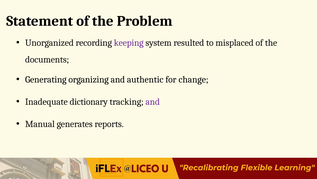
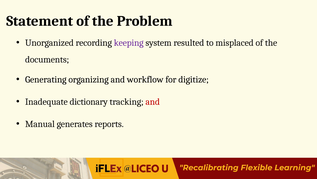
authentic: authentic -> workflow
change: change -> digitize
and at (153, 101) colour: purple -> red
